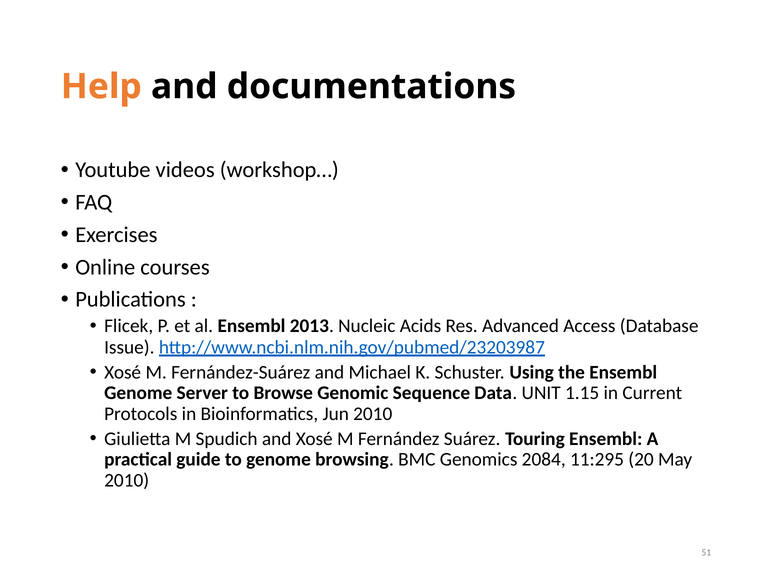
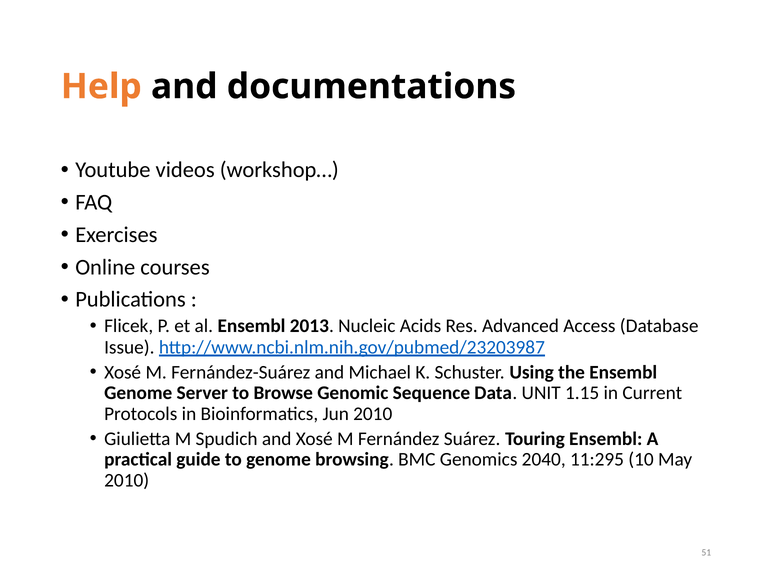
2084: 2084 -> 2040
20: 20 -> 10
